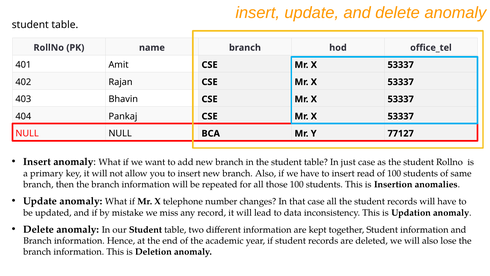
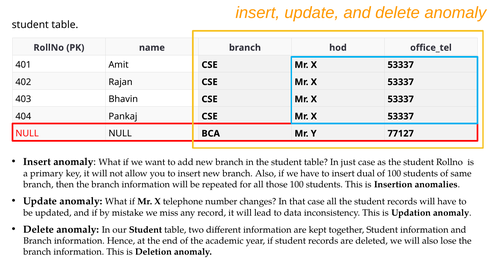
read: read -> dual
